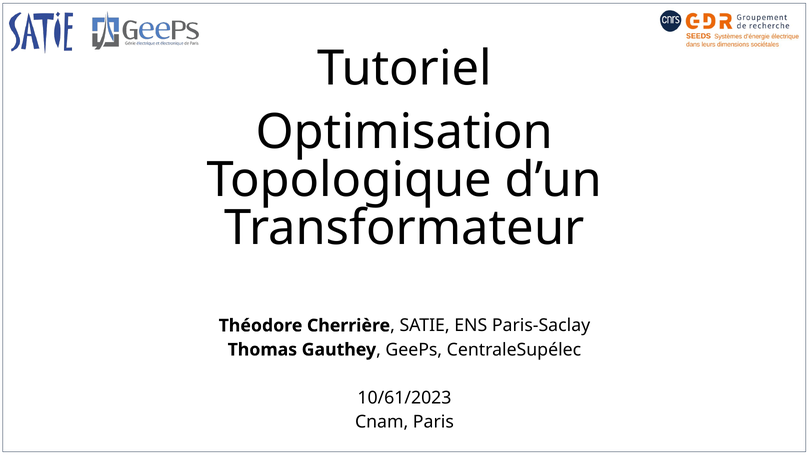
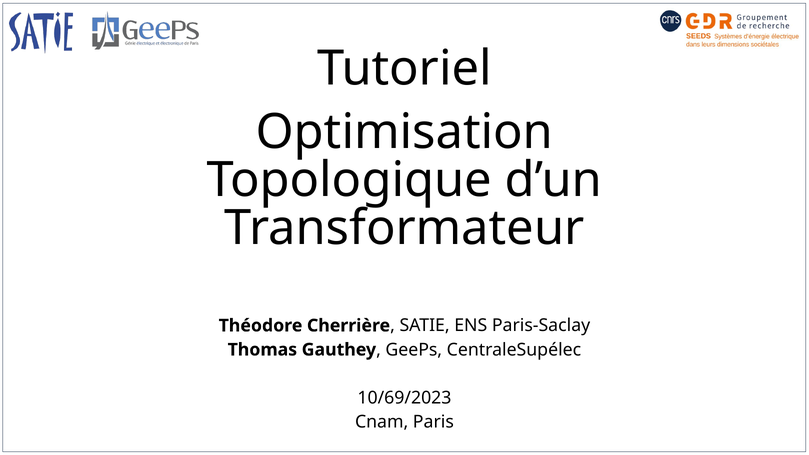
10/61/2023: 10/61/2023 -> 10/69/2023
